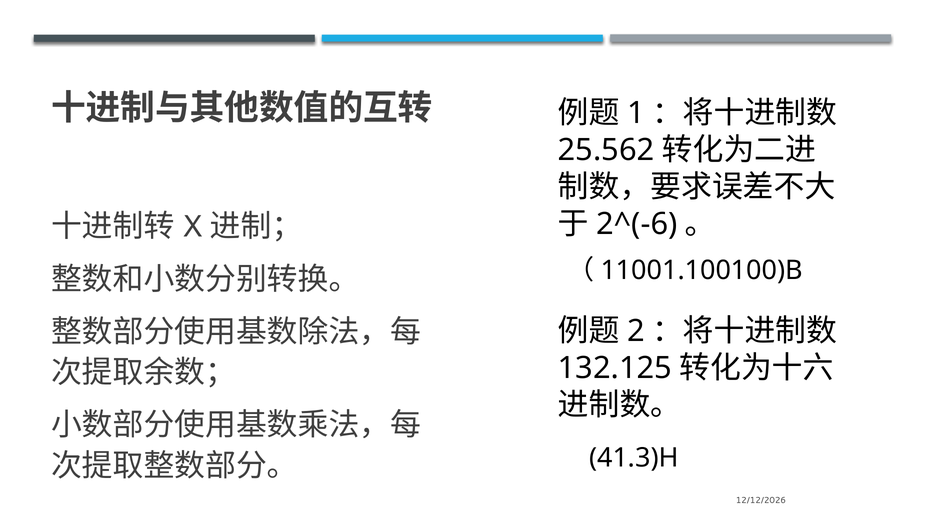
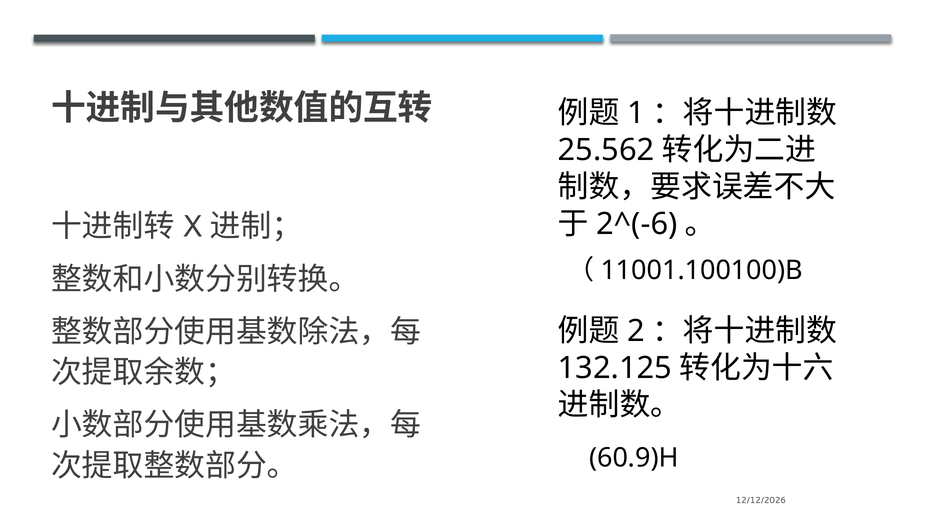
41.3)H: 41.3)H -> 60.9)H
